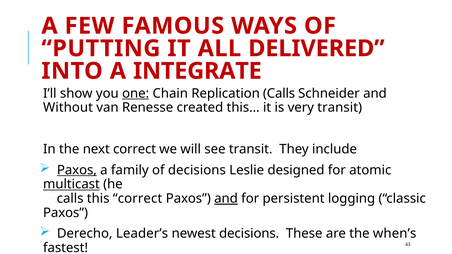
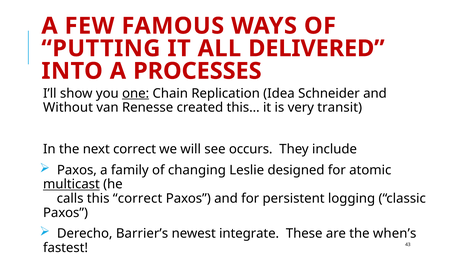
INTEGRATE: INTEGRATE -> PROCESSES
Replication Calls: Calls -> Idea
see transit: transit -> occurs
Paxos at (77, 170) underline: present -> none
of decisions: decisions -> changing
and at (226, 199) underline: present -> none
Leader’s: Leader’s -> Barrier’s
newest decisions: decisions -> integrate
